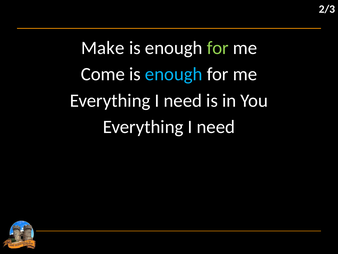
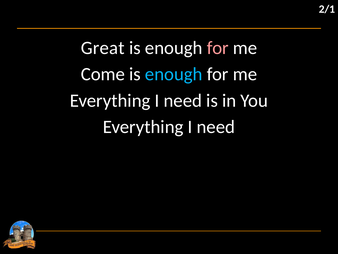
2/3: 2/3 -> 2/1
Make: Make -> Great
for at (218, 48) colour: light green -> pink
